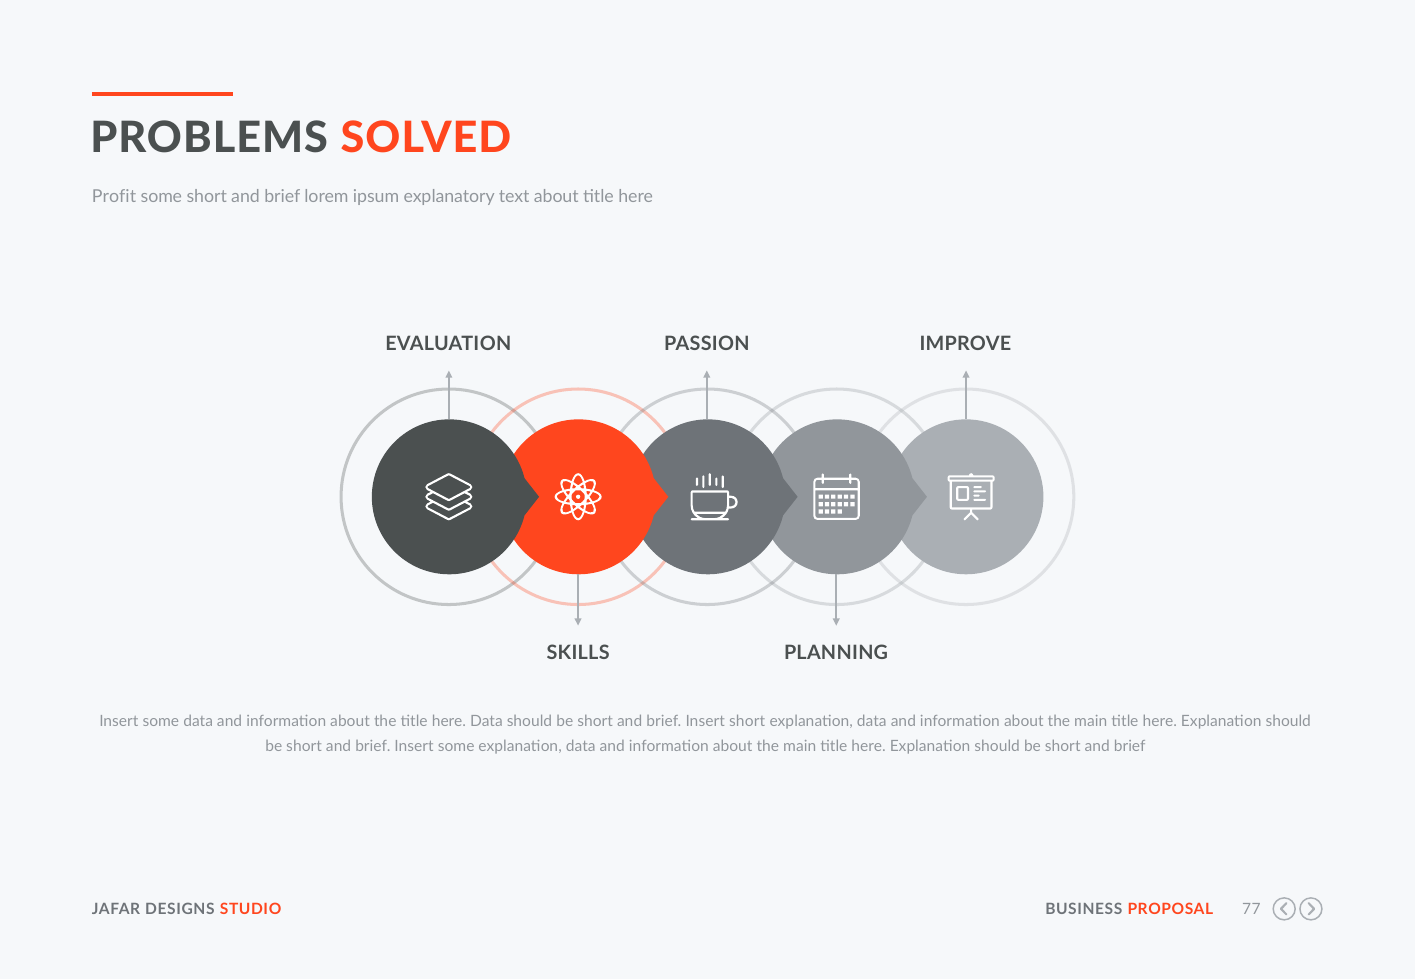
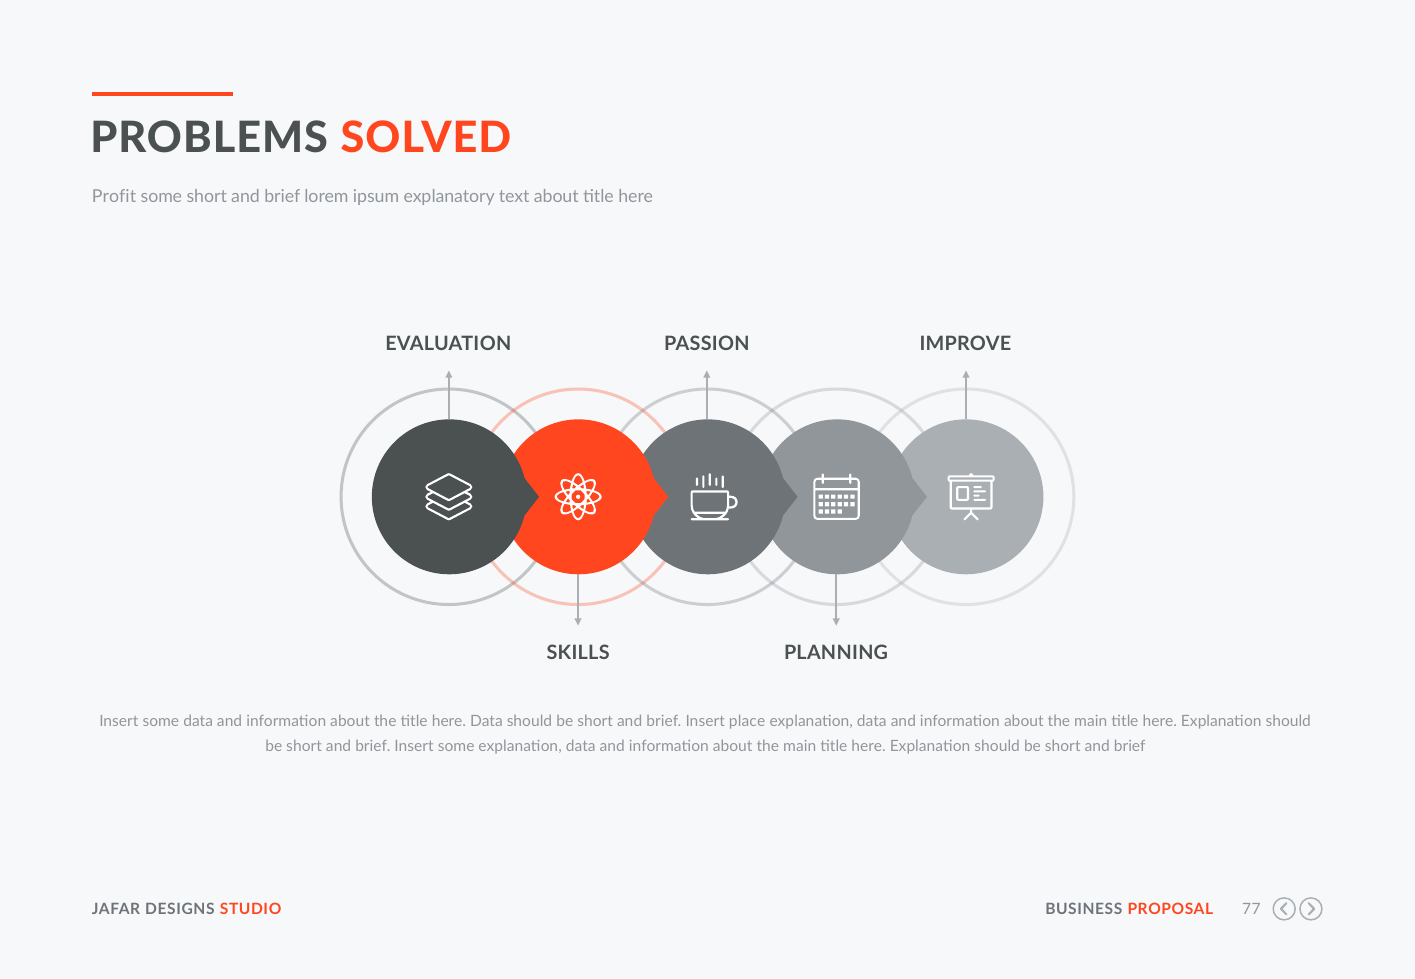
Insert short: short -> place
